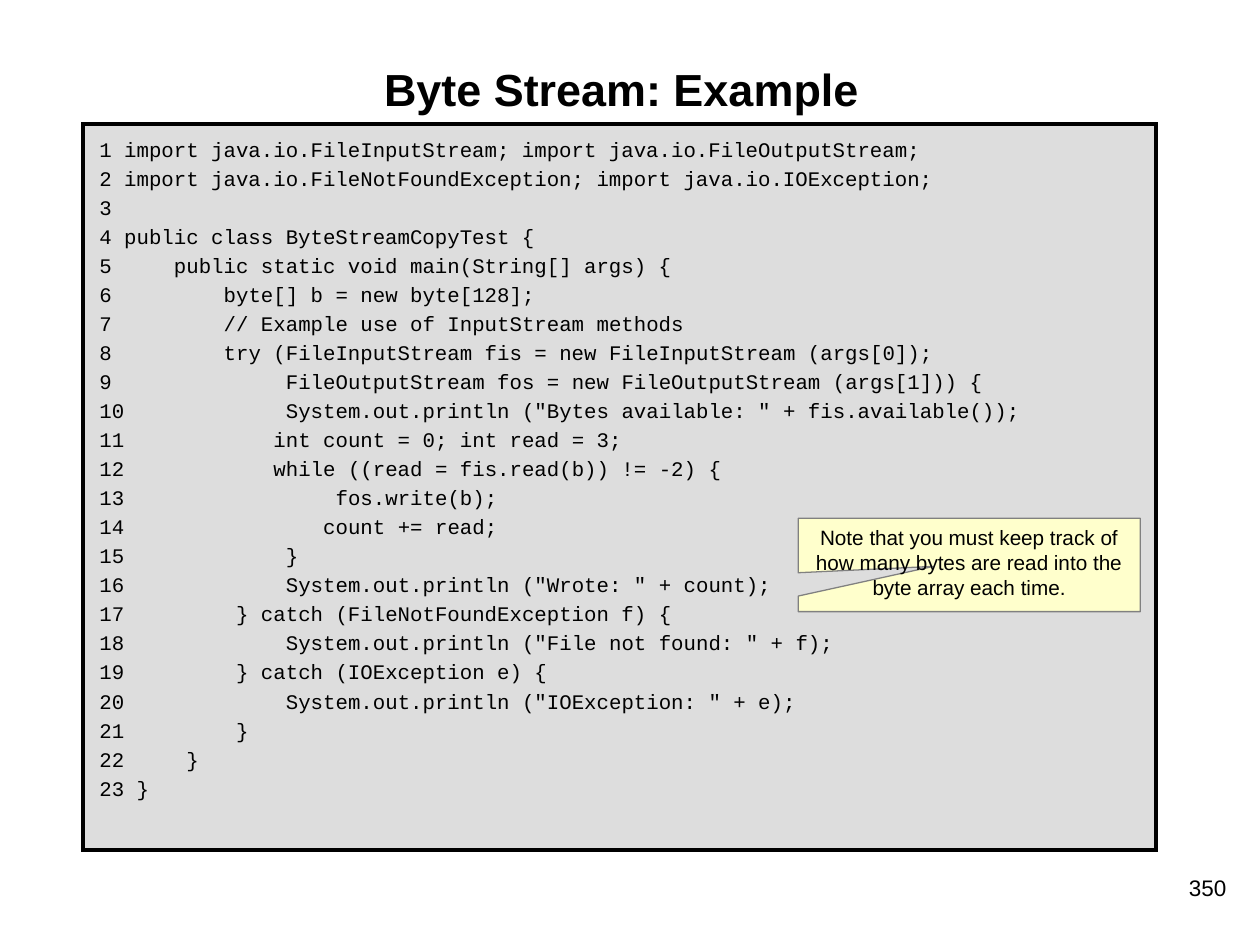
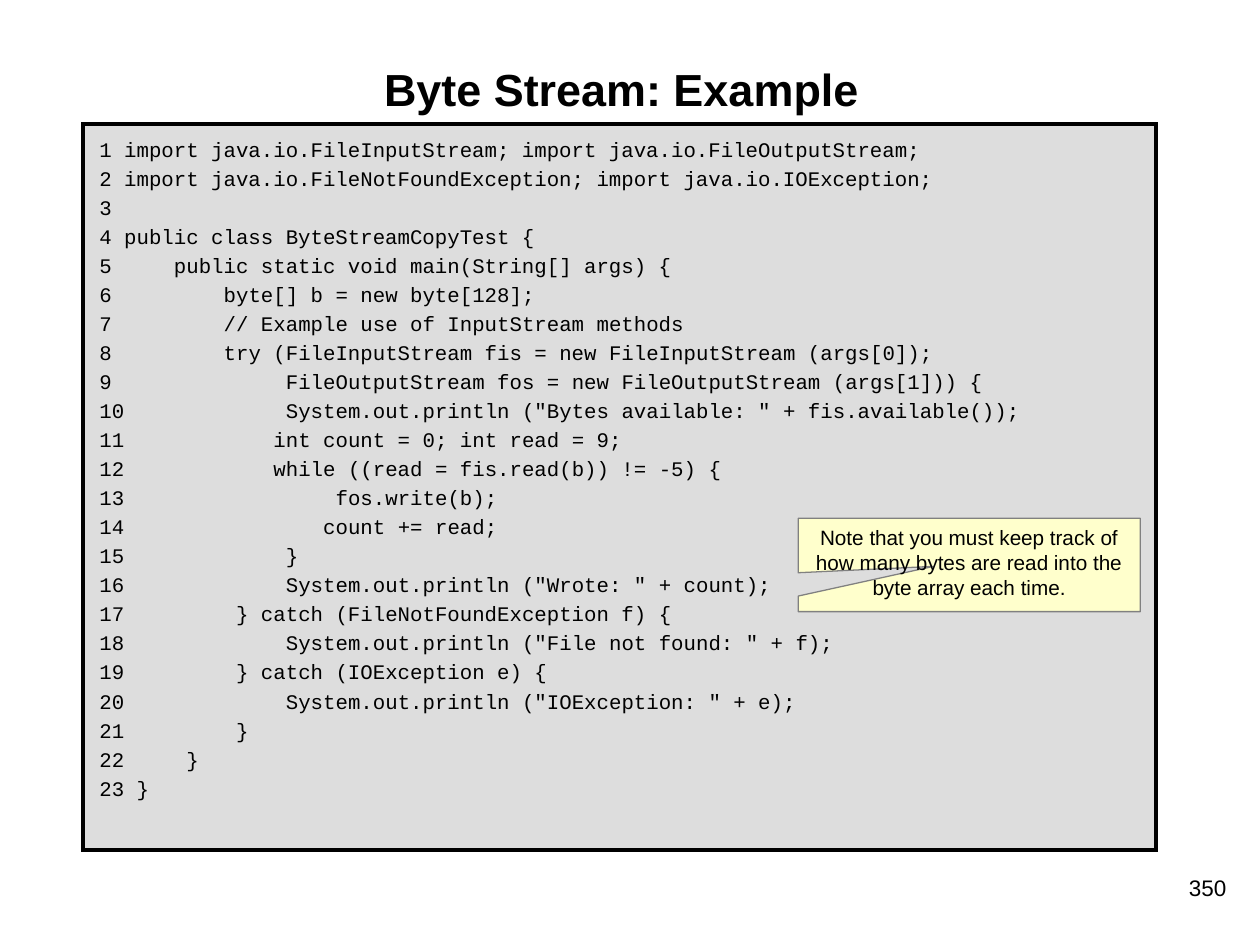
3 at (609, 441): 3 -> 9
-2: -2 -> -5
